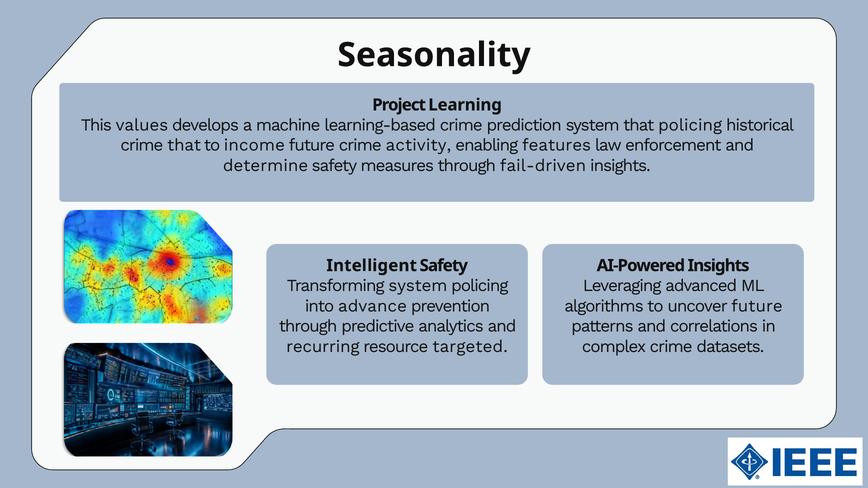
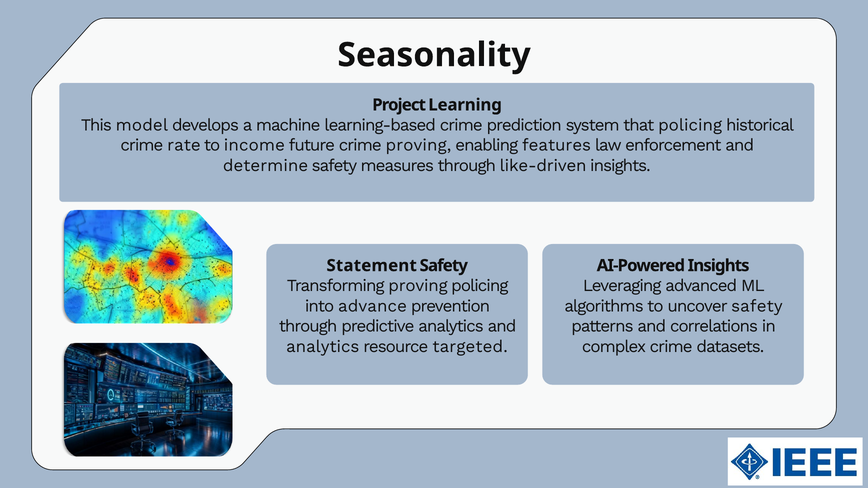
values: values -> model
crime that: that -> rate
crime activity: activity -> proving
fail-driven: fail-driven -> like-driven
Intelligent: Intelligent -> Statement
Transforming system: system -> proving
uncover future: future -> safety
recurring at (323, 347): recurring -> analytics
